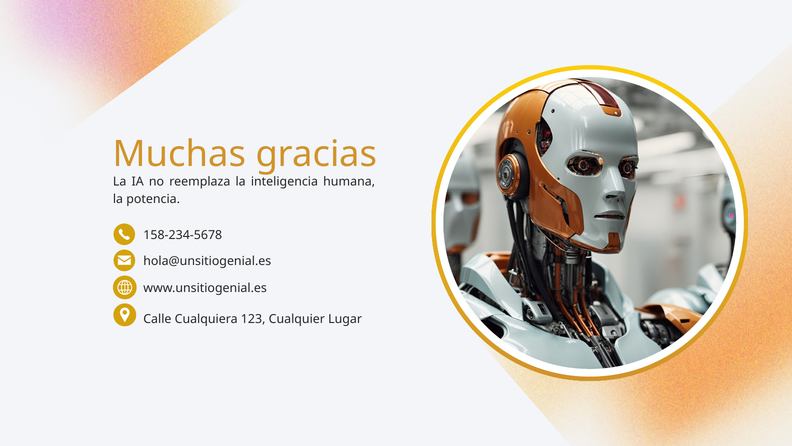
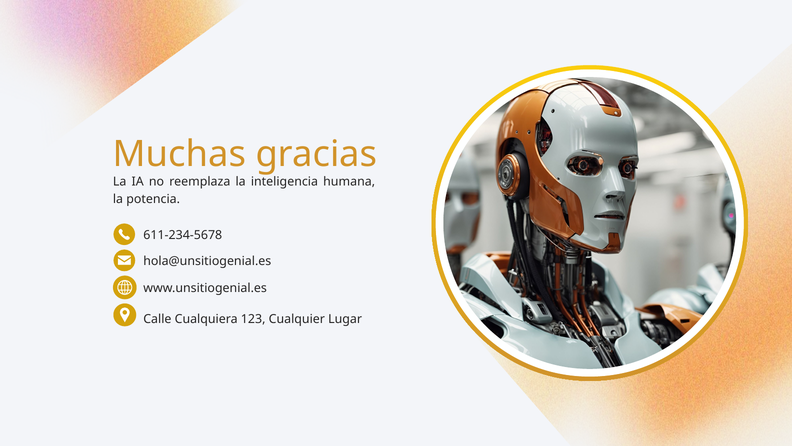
158-234-5678: 158-234-5678 -> 611-234-5678
